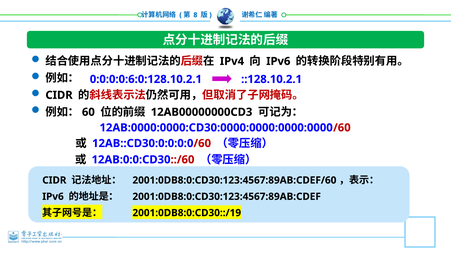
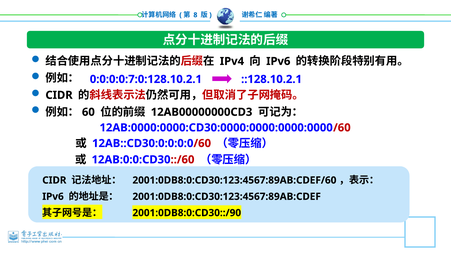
0:0:0:0:6:0:128.10.2.1: 0:0:0:0:6:0:128.10.2.1 -> 0:0:0:0:7:0:128.10.2.1
2001:0DB8:0:CD30::/19: 2001:0DB8:0:CD30::/19 -> 2001:0DB8:0:CD30::/90
